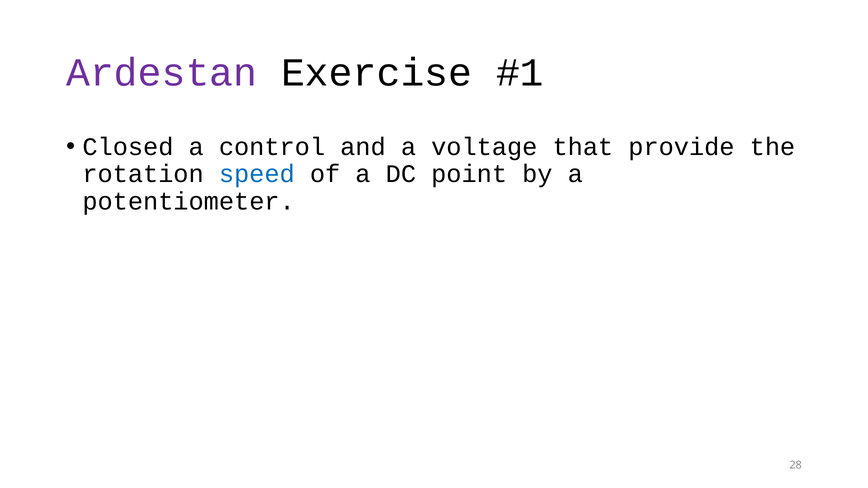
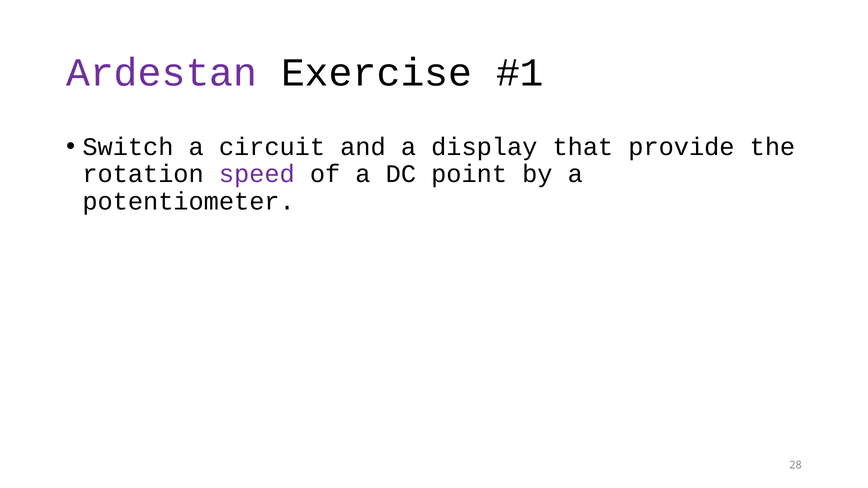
Closed: Closed -> Switch
control: control -> circuit
voltage: voltage -> display
speed colour: blue -> purple
